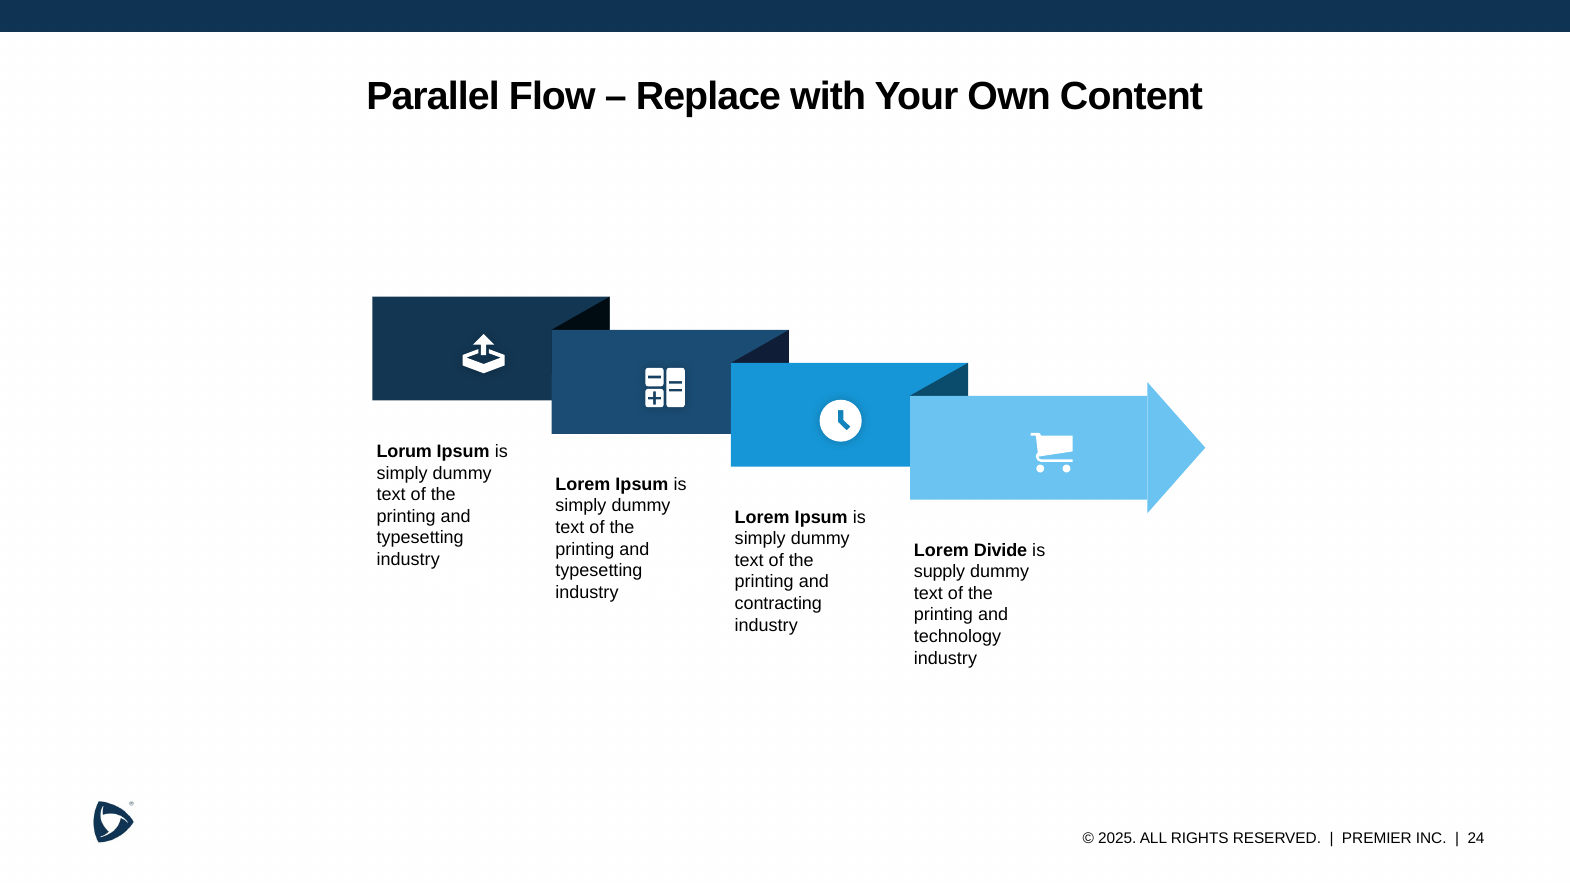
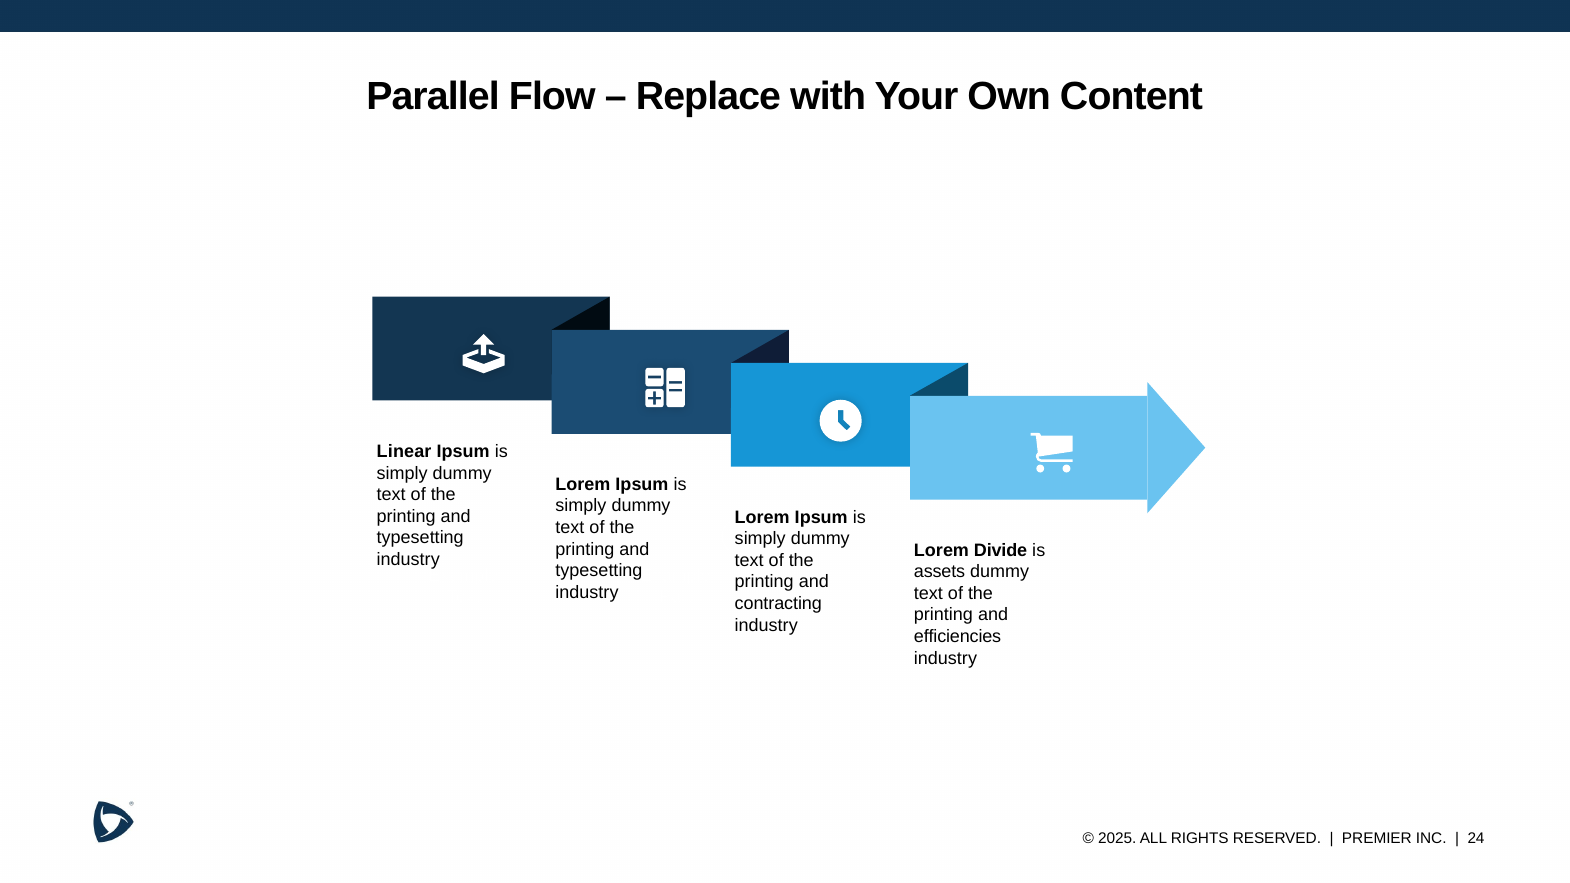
Lorum: Lorum -> Linear
supply: supply -> assets
technology: technology -> efficiencies
